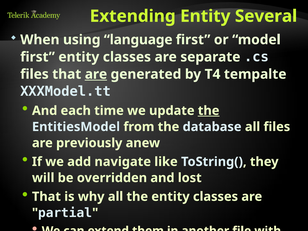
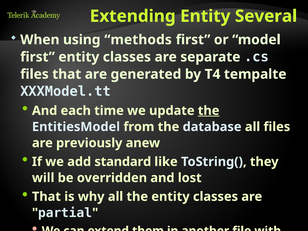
language: language -> methods
are at (96, 74) underline: present -> none
navigate: navigate -> standard
